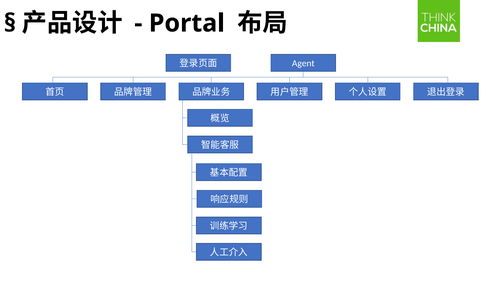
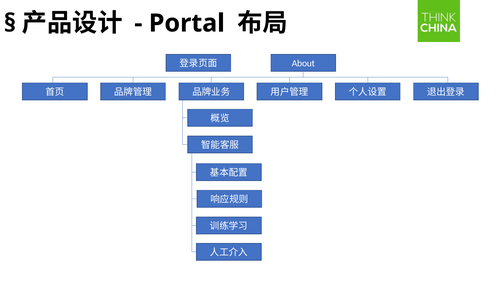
Agent: Agent -> About
